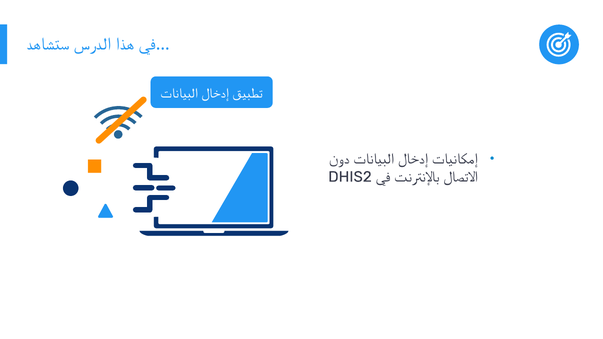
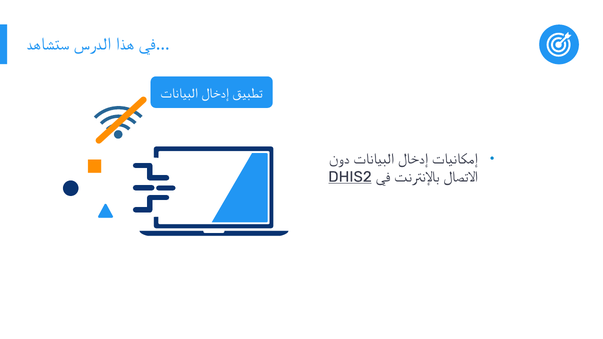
DHIS2 underline: none -> present
